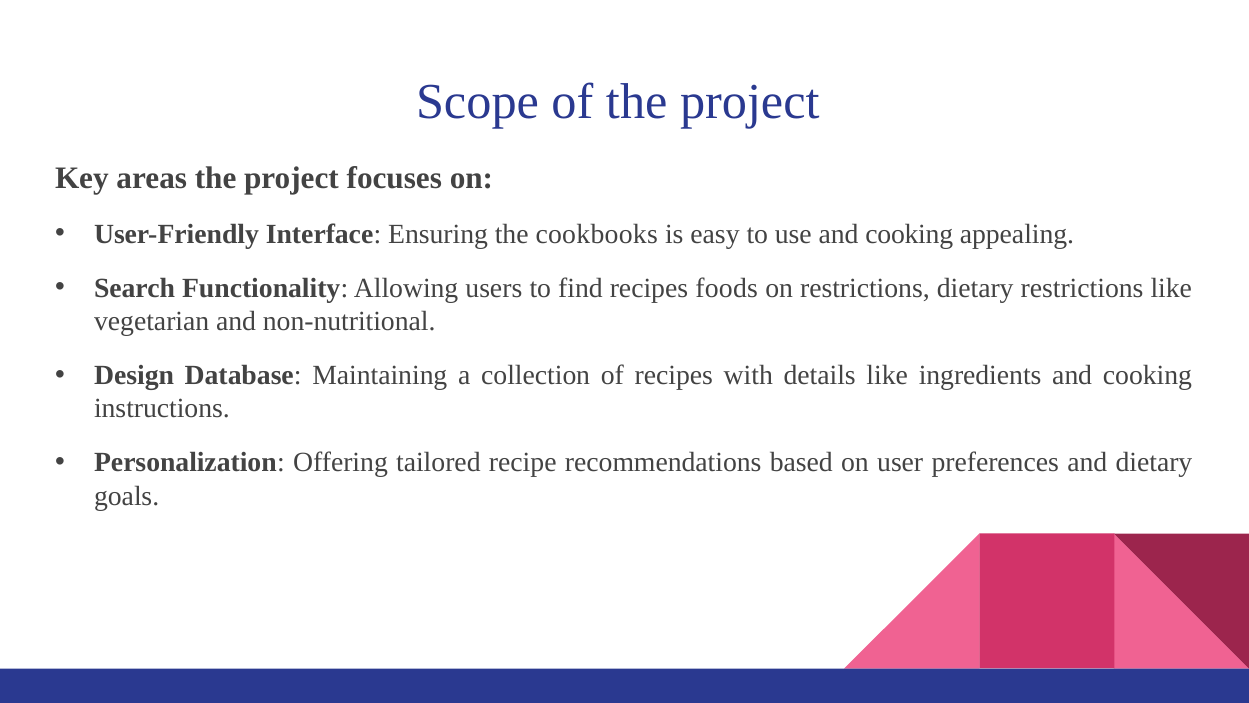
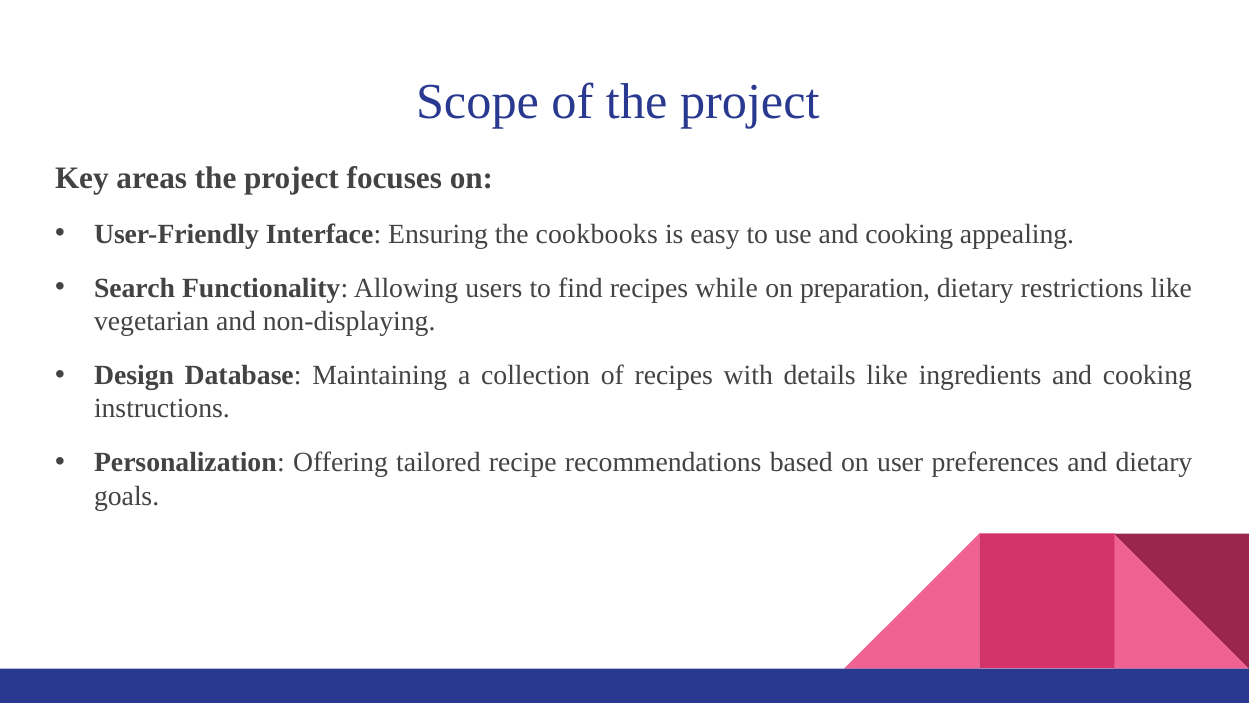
foods: foods -> while
on restrictions: restrictions -> preparation
non-nutritional: non-nutritional -> non-displaying
